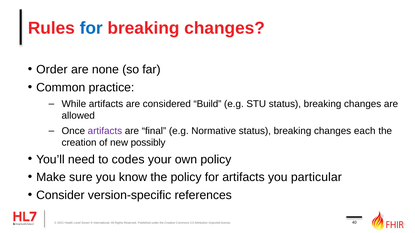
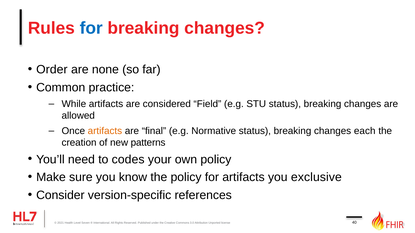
Build: Build -> Field
artifacts at (105, 131) colour: purple -> orange
possibly: possibly -> patterns
particular: particular -> exclusive
